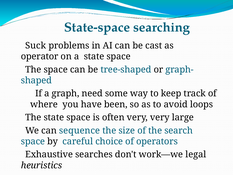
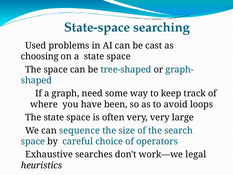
Suck: Suck -> Used
operator: operator -> choosing
